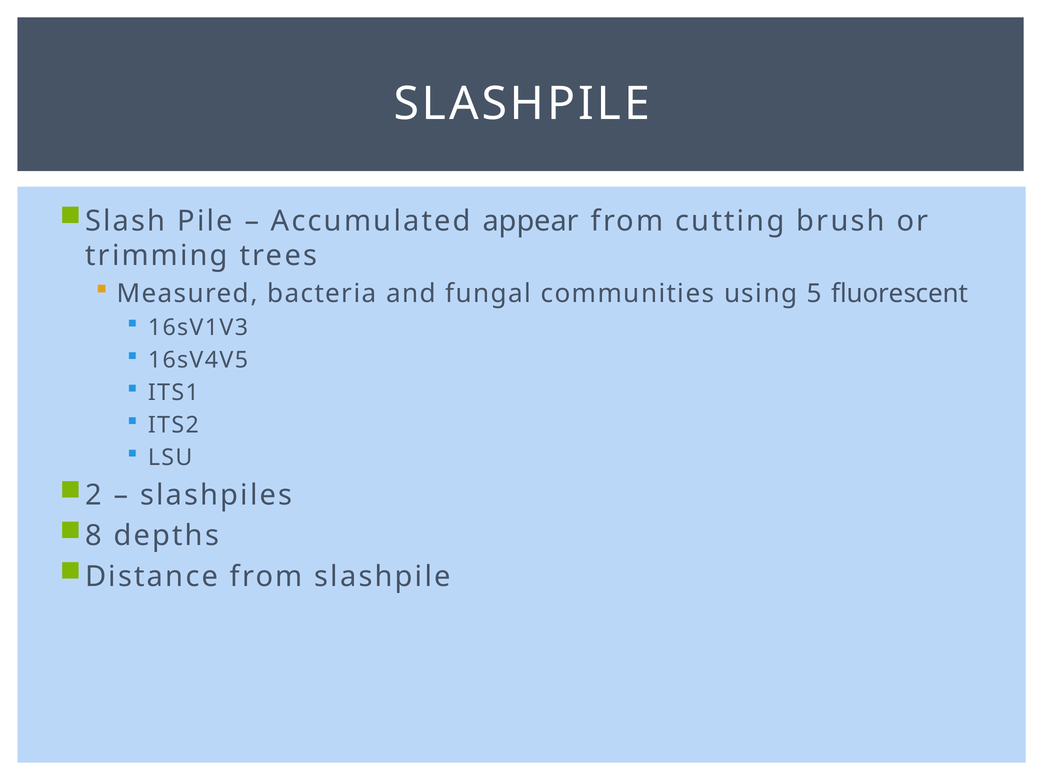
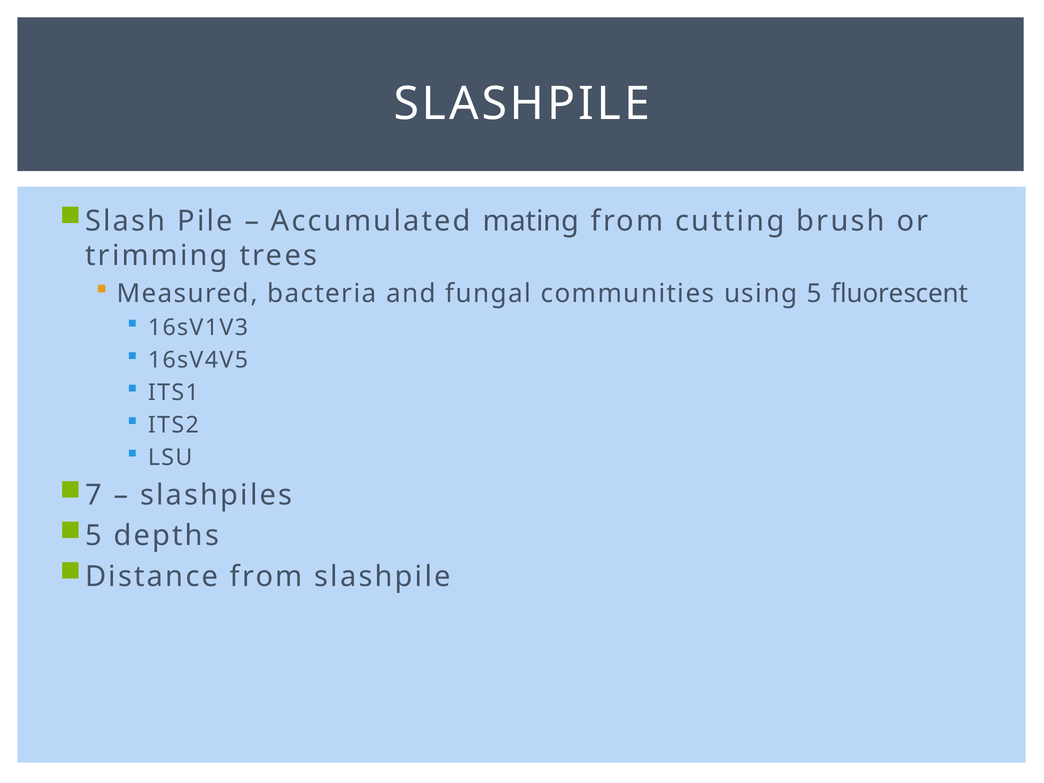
appear: appear -> mating
2: 2 -> 7
8 at (94, 536): 8 -> 5
